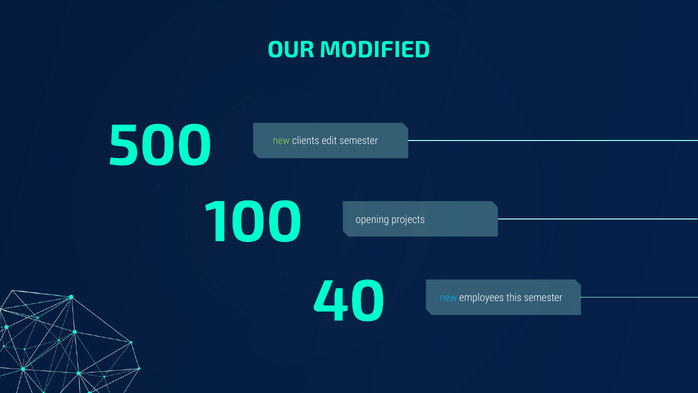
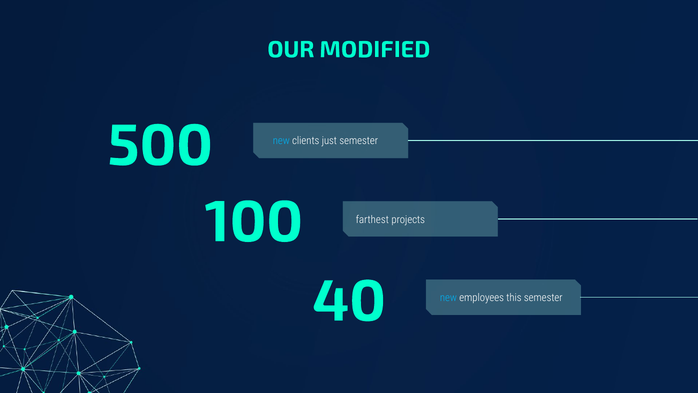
new at (281, 141) colour: light green -> light blue
edit: edit -> just
opening: opening -> farthest
